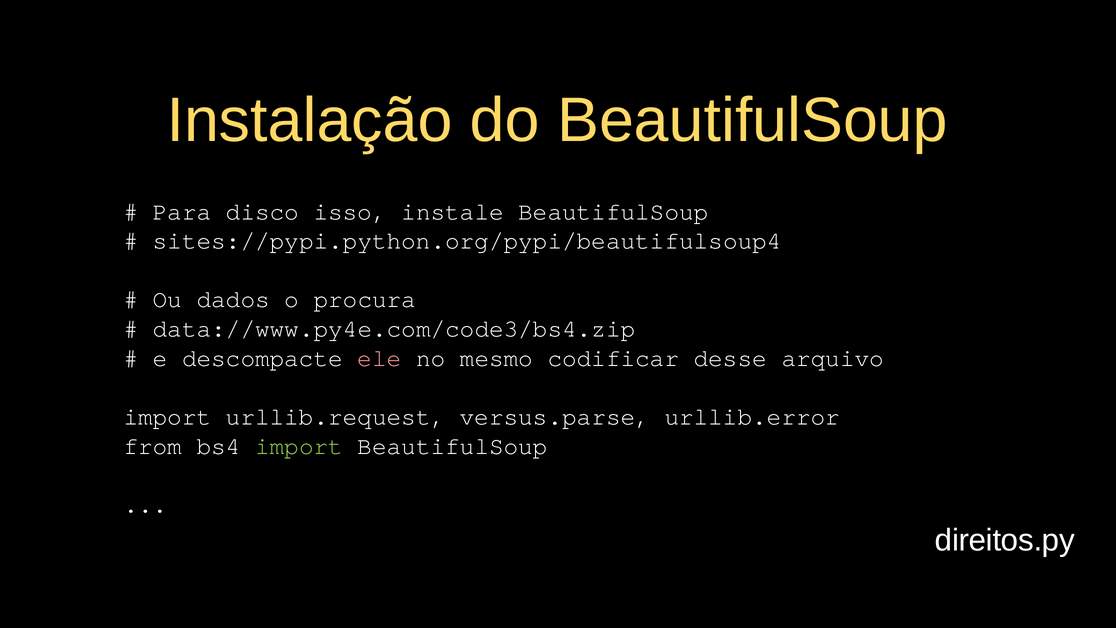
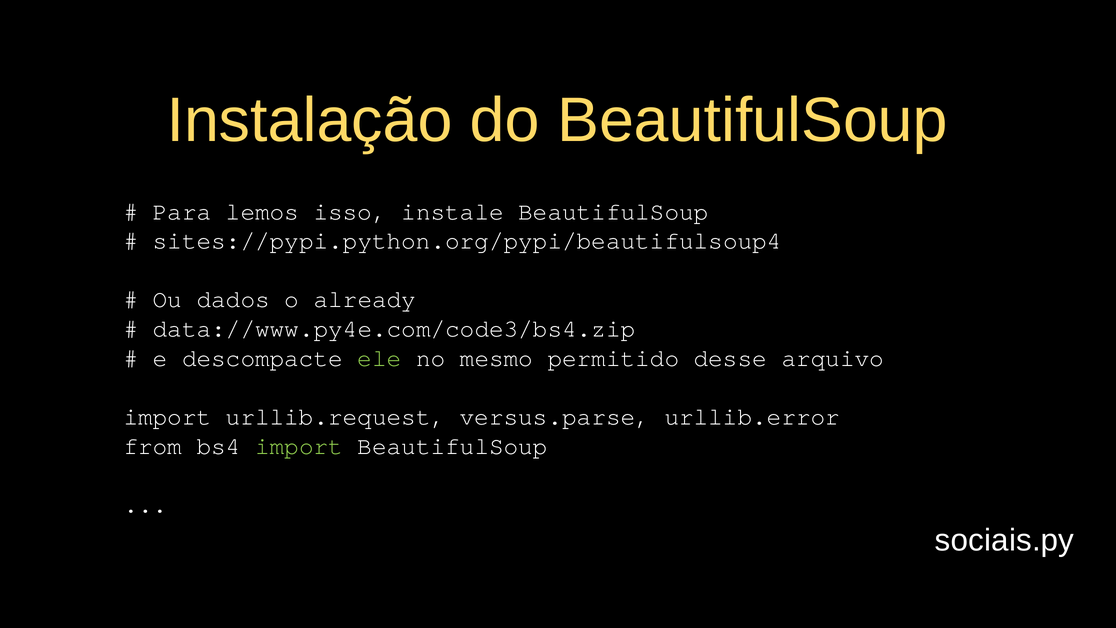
disco: disco -> lemos
procura: procura -> already
ele colour: pink -> light green
codificar: codificar -> permitido
direitos.py: direitos.py -> sociais.py
